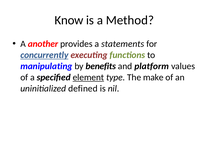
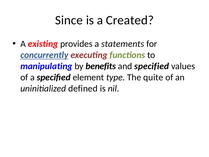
Know: Know -> Since
Method: Method -> Created
another: another -> existing
and platform: platform -> specified
element underline: present -> none
make: make -> quite
